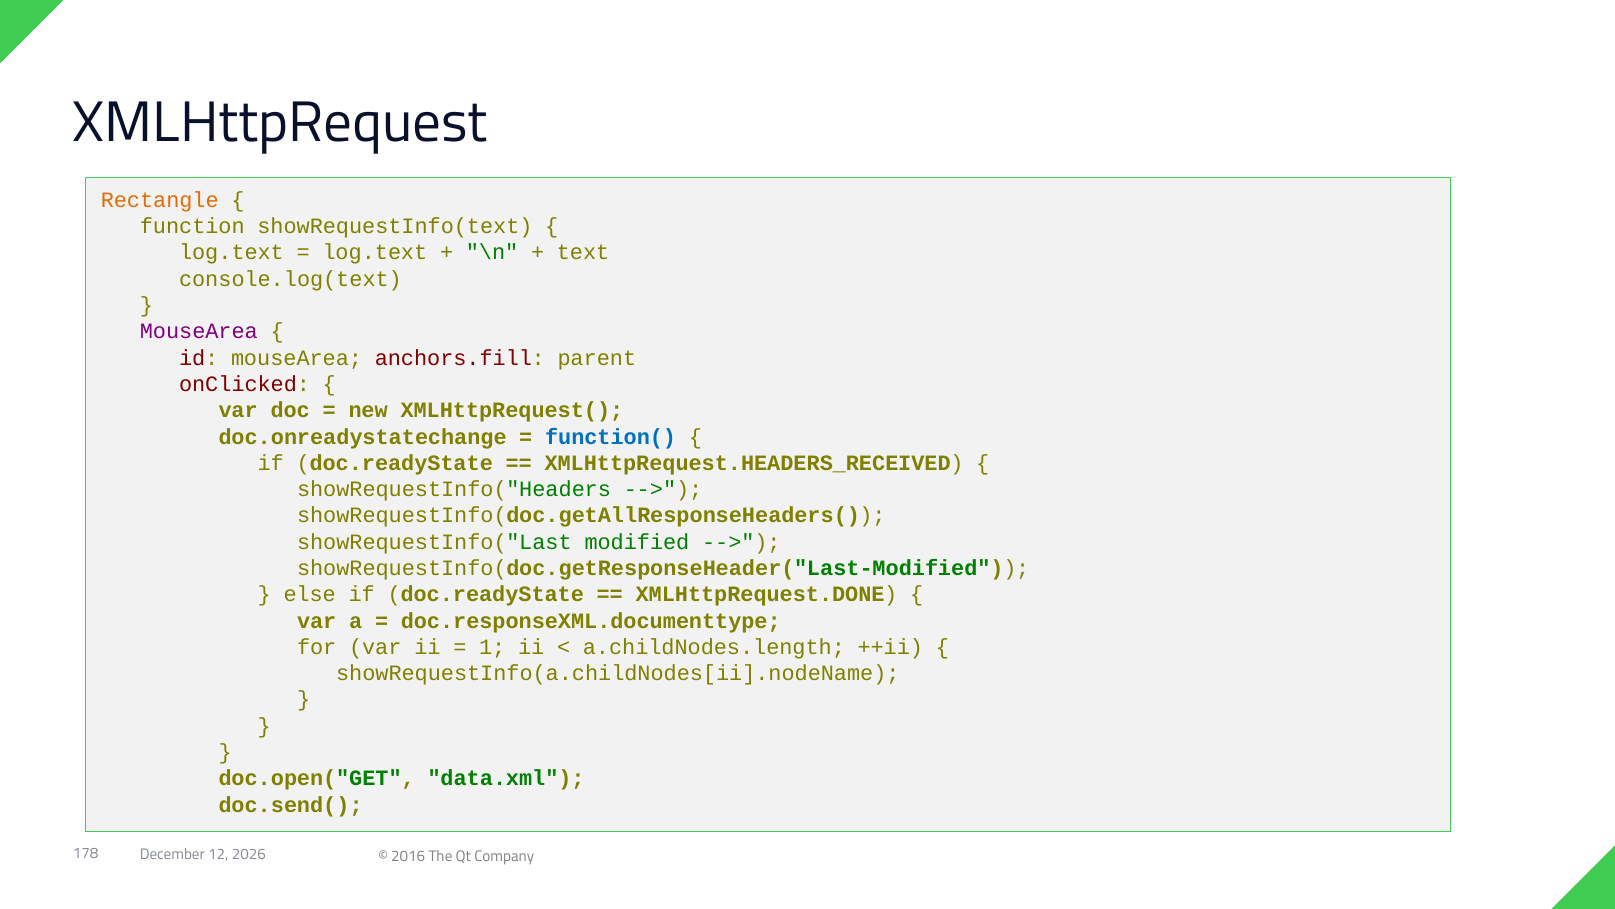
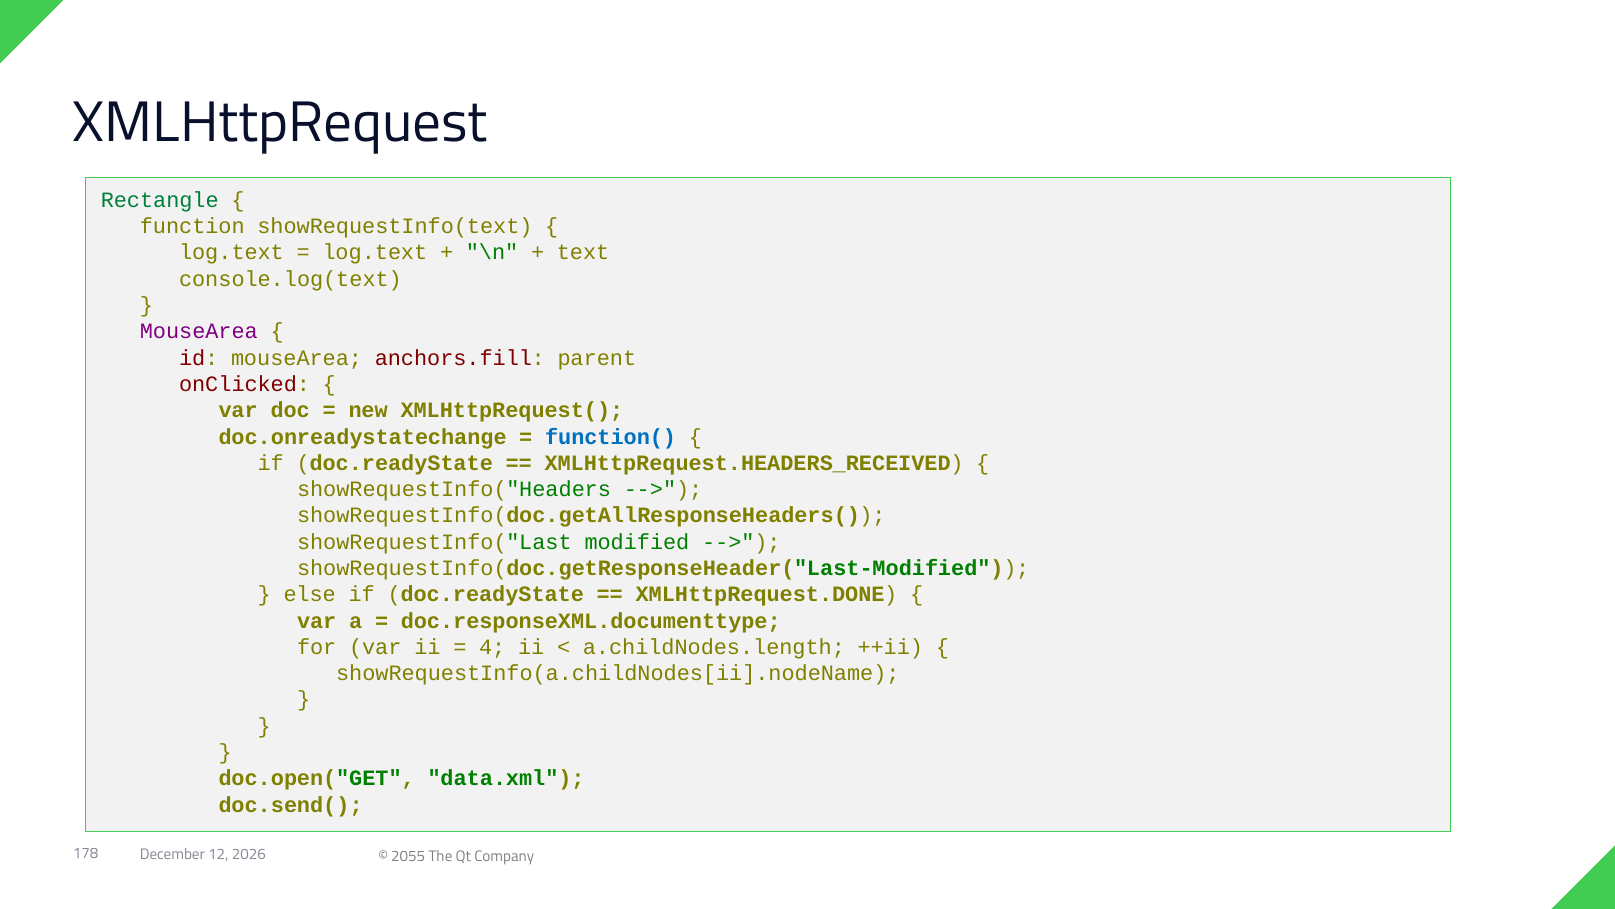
Rectangle colour: orange -> green
1: 1 -> 4
2016: 2016 -> 2055
